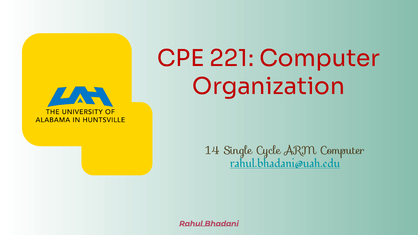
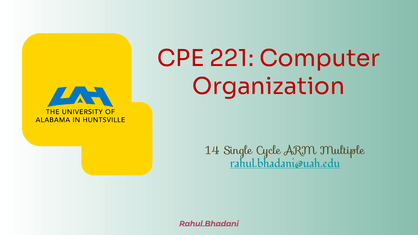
ARM Computer: Computer -> Multiple
